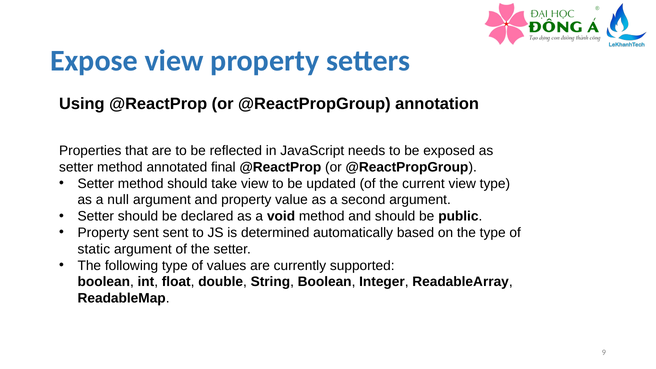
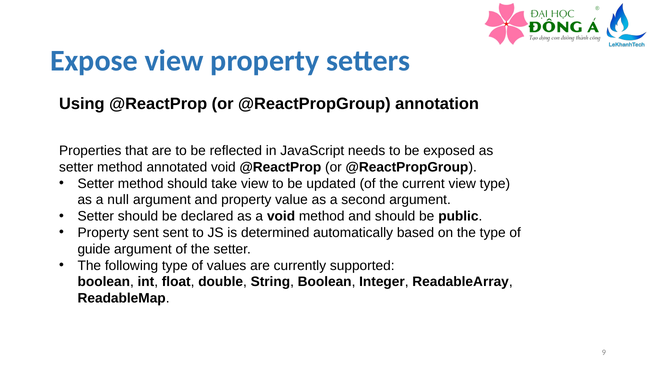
annotated final: final -> void
static: static -> guide
